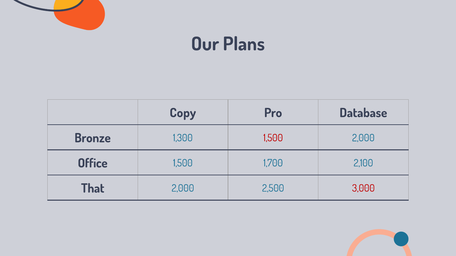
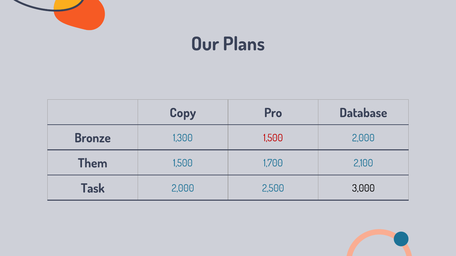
Office: Office -> Them
That: That -> Task
3,000 colour: red -> black
